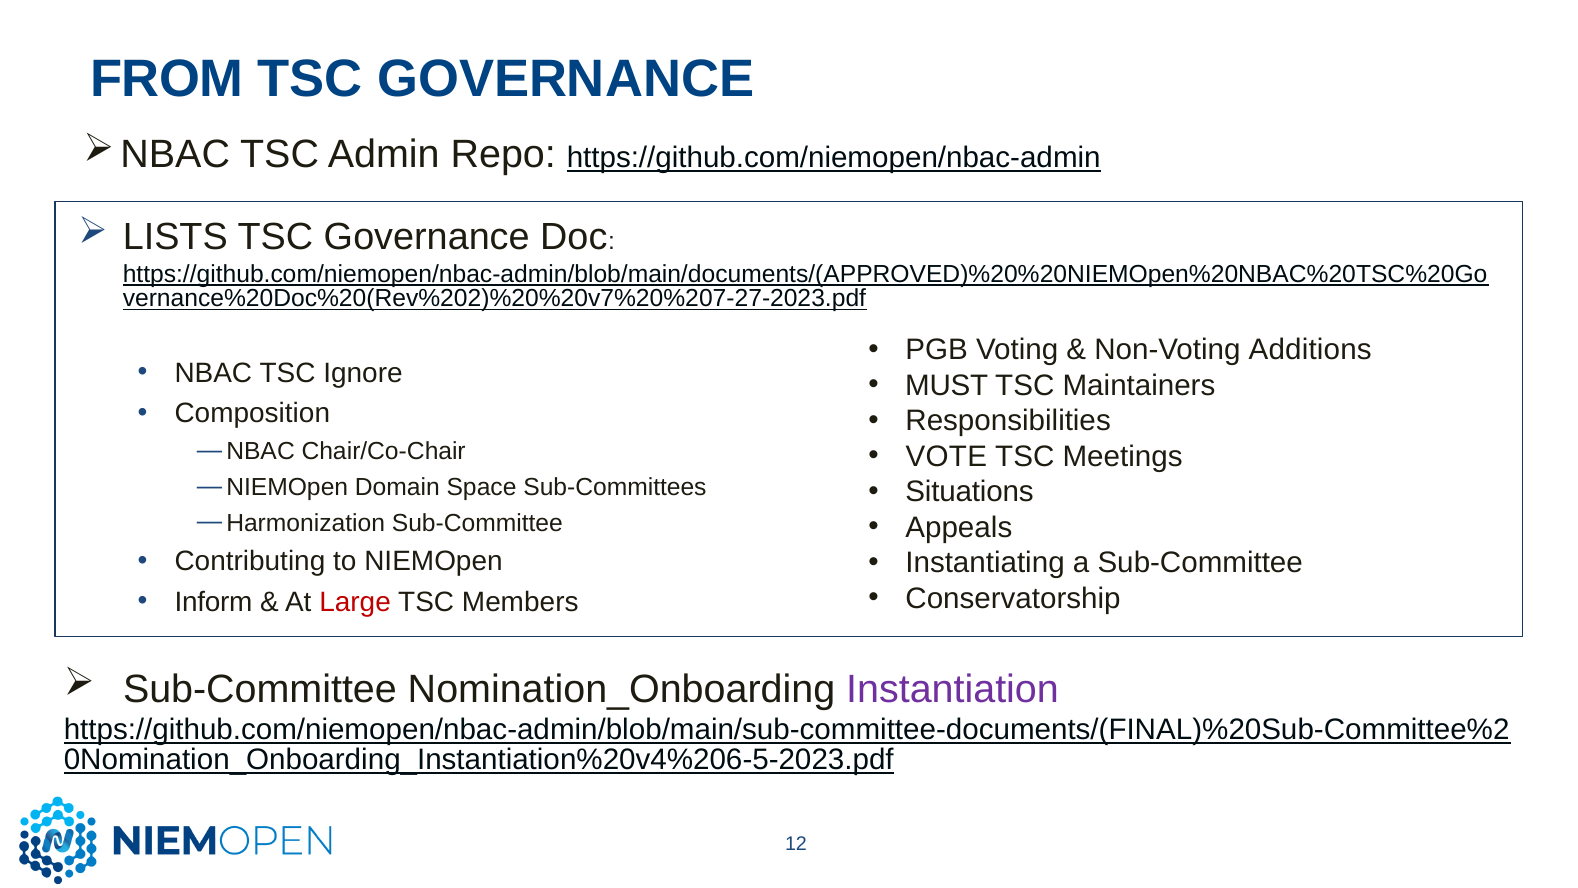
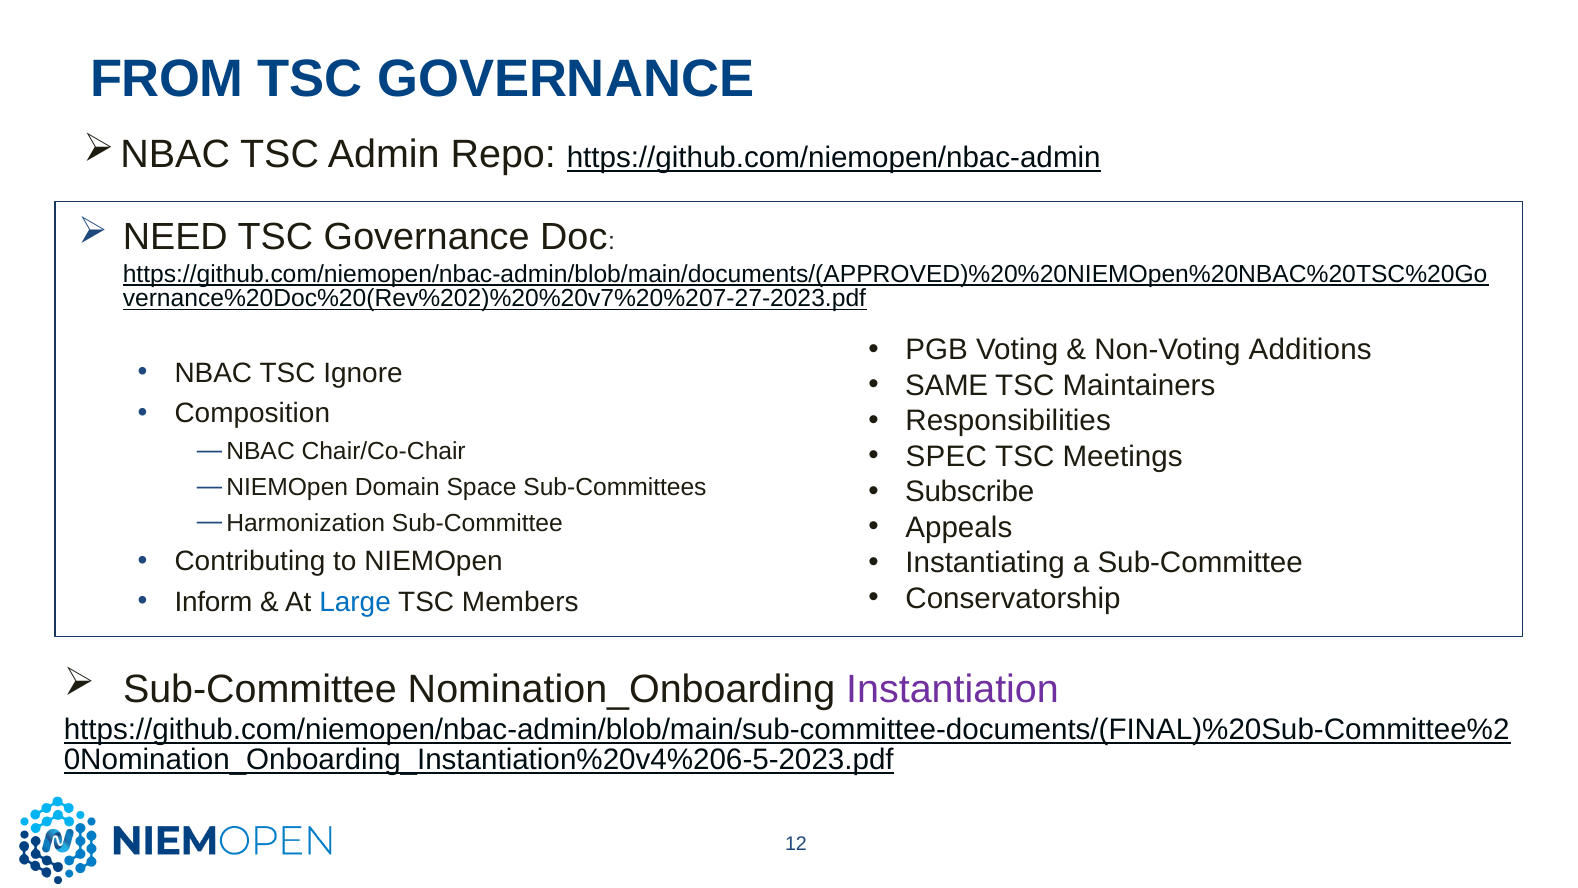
LISTS: LISTS -> NEED
MUST: MUST -> SAME
VOTE: VOTE -> SPEC
Situations: Situations -> Subscribe
Large colour: red -> blue
